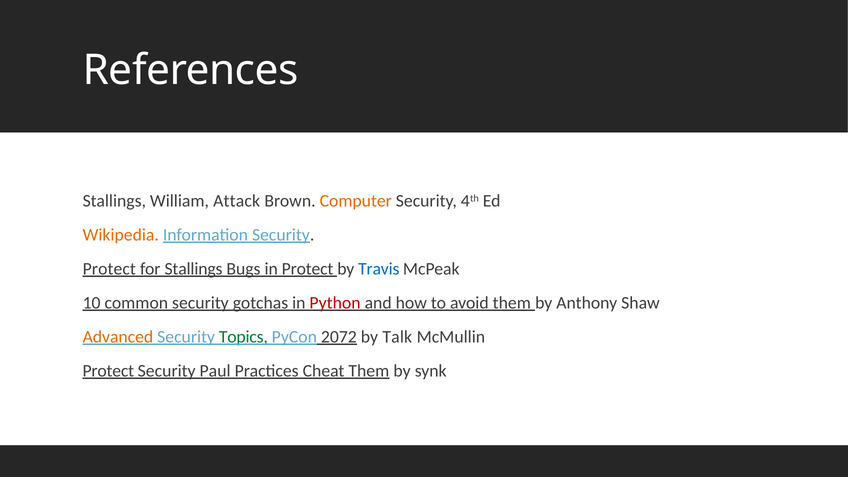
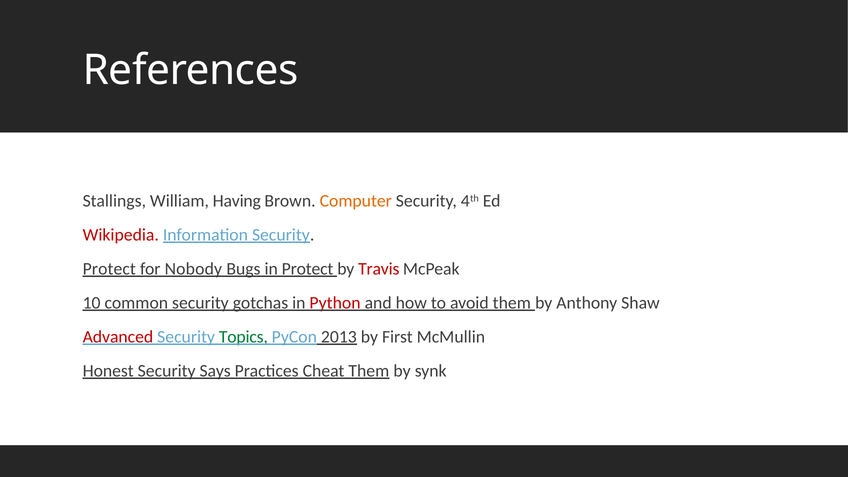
Attack: Attack -> Having
Wikipedia colour: orange -> red
for Stallings: Stallings -> Nobody
Travis colour: blue -> red
Advanced colour: orange -> red
2072: 2072 -> 2013
Talk: Talk -> First
Protect at (108, 371): Protect -> Honest
Paul: Paul -> Says
